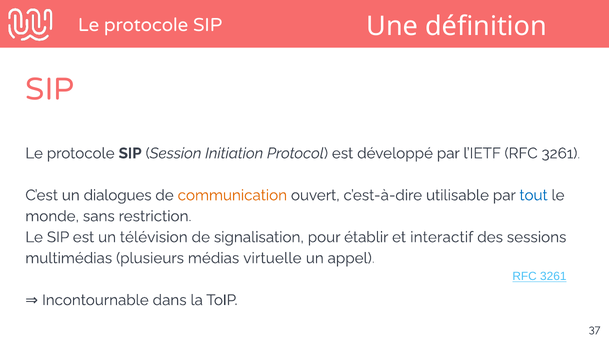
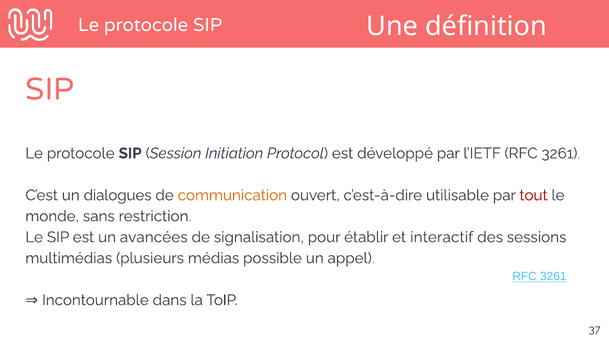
tout colour: blue -> red
télévision: télévision -> avancées
virtuelle: virtuelle -> possible
